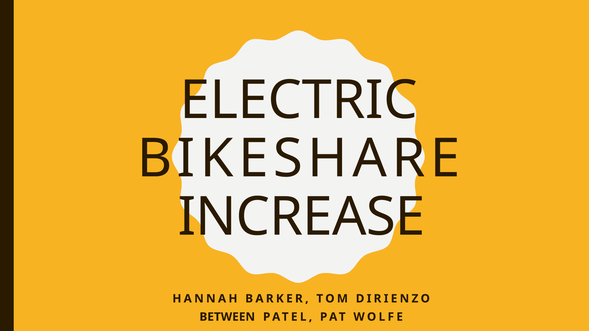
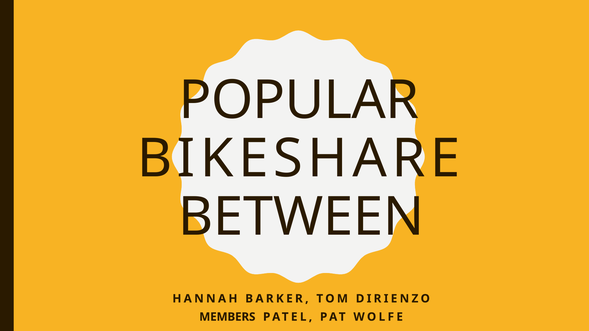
ELECTRIC: ELECTRIC -> POPULAR
INCREASE: INCREASE -> BETWEEN
BETWEEN: BETWEEN -> MEMBERS
